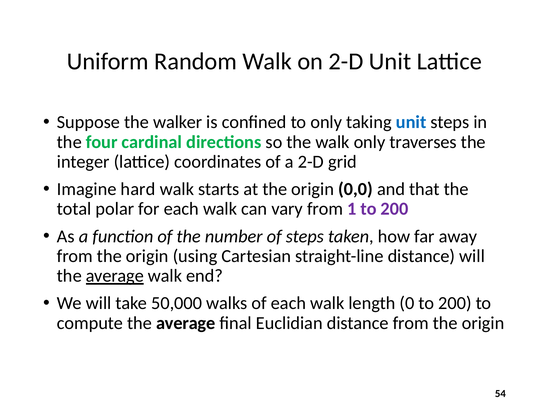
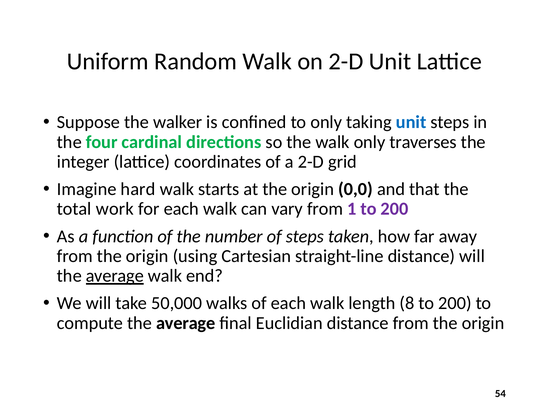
polar: polar -> work
0: 0 -> 8
